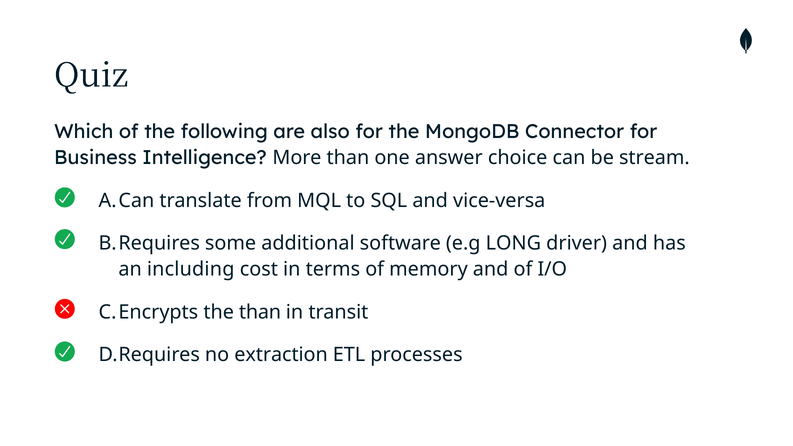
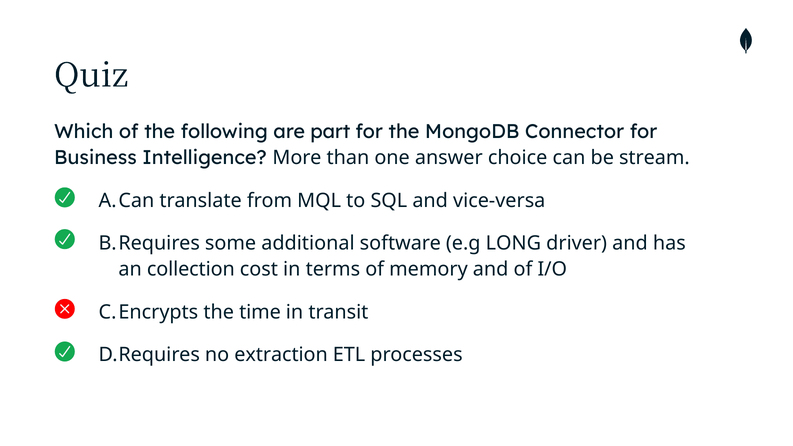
also: also -> part
including: including -> collection
the than: than -> time
